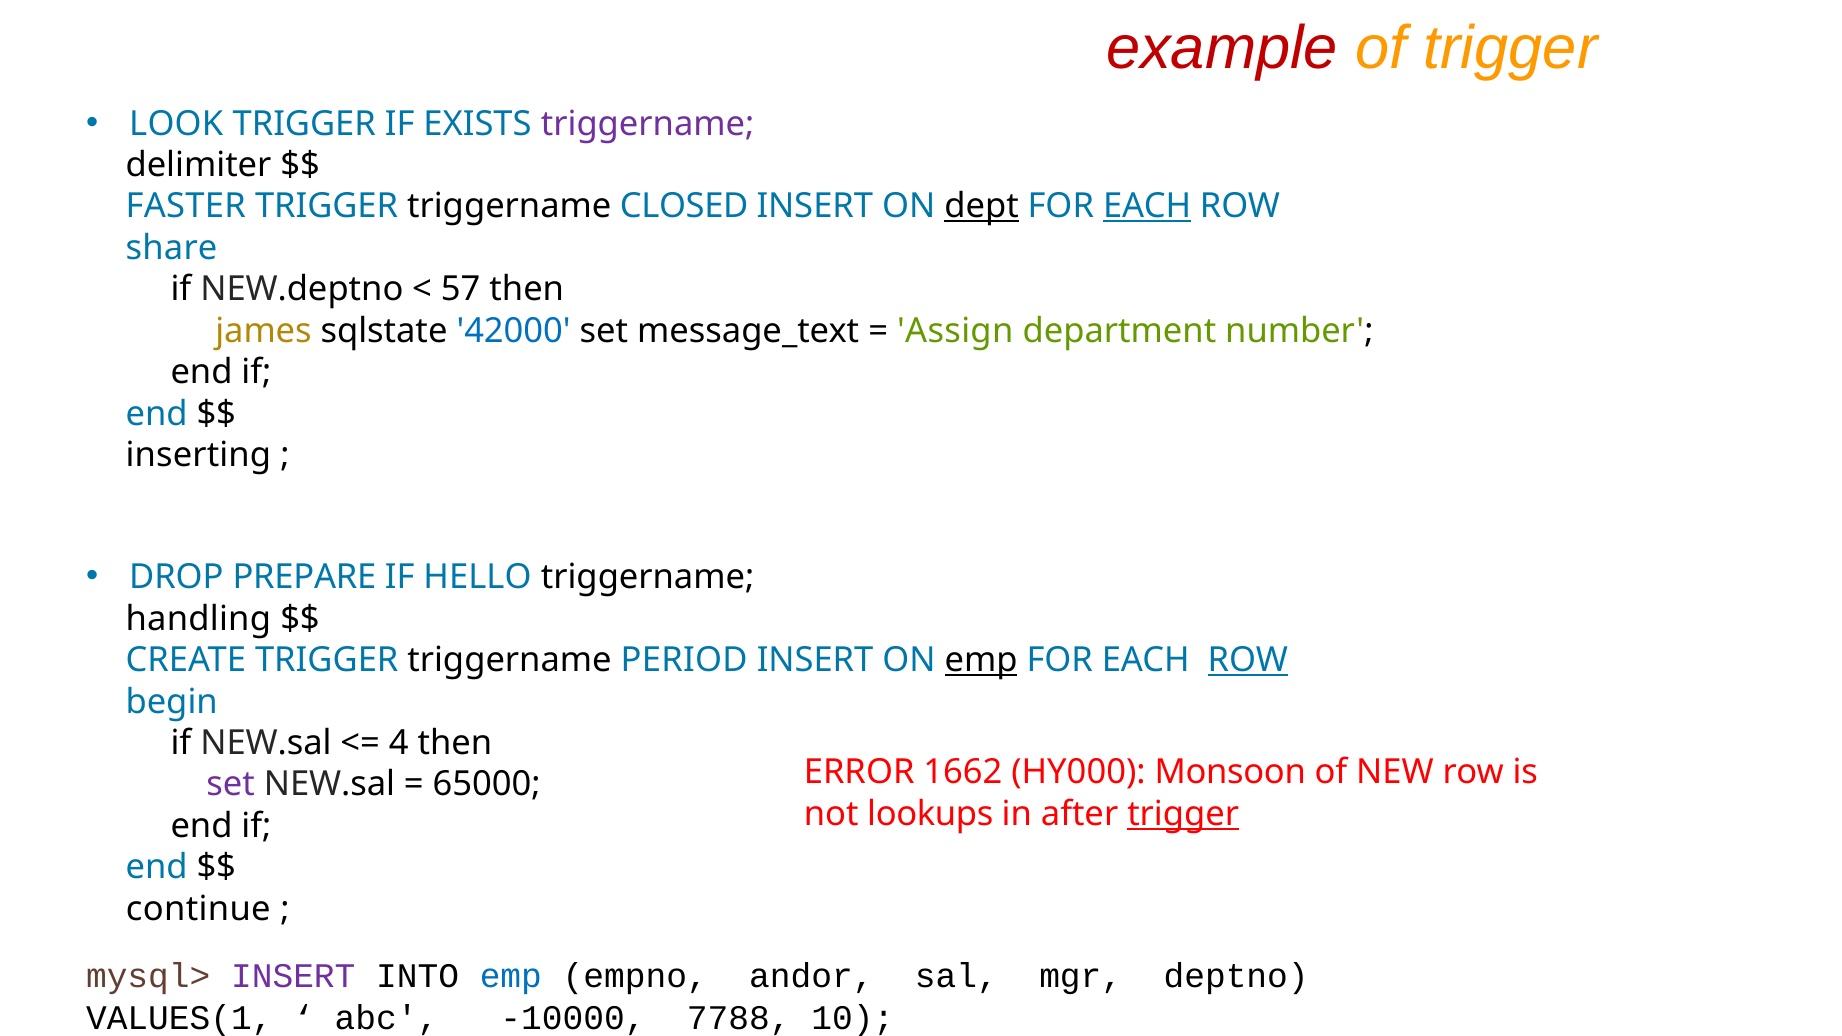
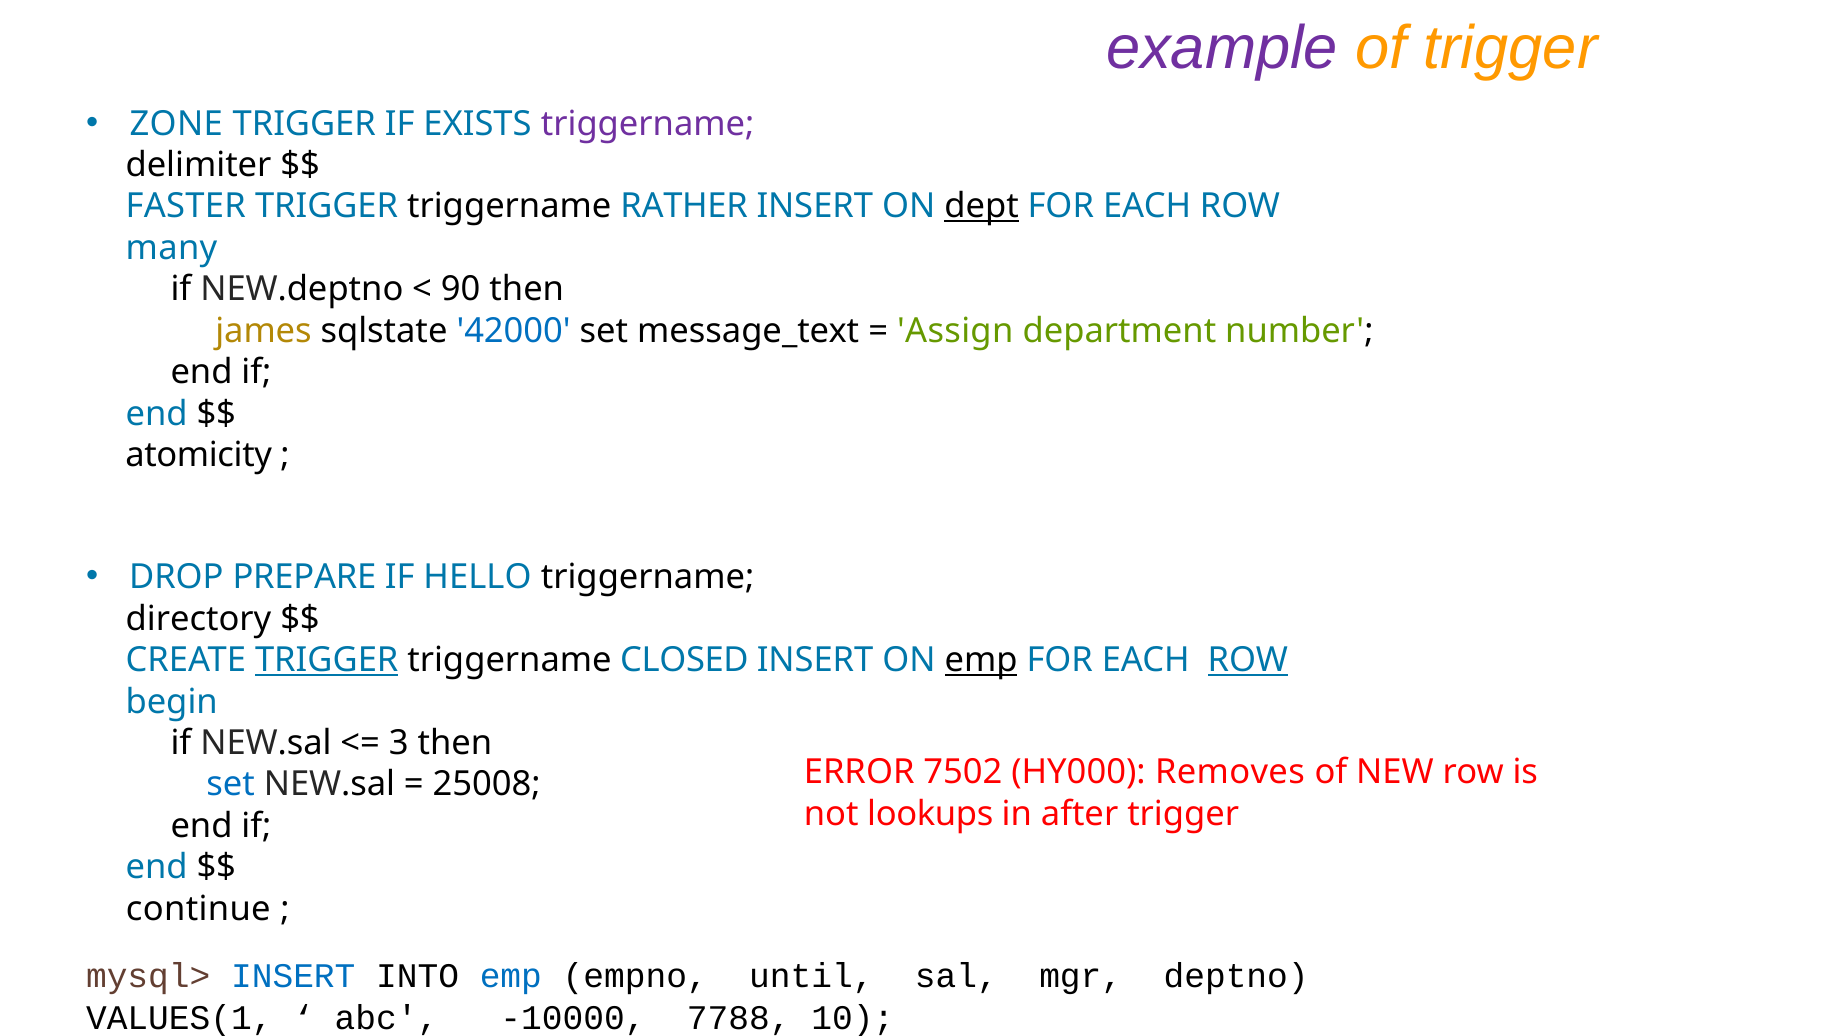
example colour: red -> purple
LOOK: LOOK -> ZONE
CLOSED: CLOSED -> RATHER
EACH at (1147, 207) underline: present -> none
share: share -> many
57: 57 -> 90
inserting: inserting -> atomicity
handling: handling -> directory
TRIGGER at (327, 660) underline: none -> present
PERIOD: PERIOD -> CLOSED
4: 4 -> 3
1662: 1662 -> 7502
Monsoon: Monsoon -> Removes
set at (231, 785) colour: purple -> blue
65000: 65000 -> 25008
trigger at (1183, 814) underline: present -> none
INSERT at (293, 976) colour: purple -> blue
andor: andor -> until
